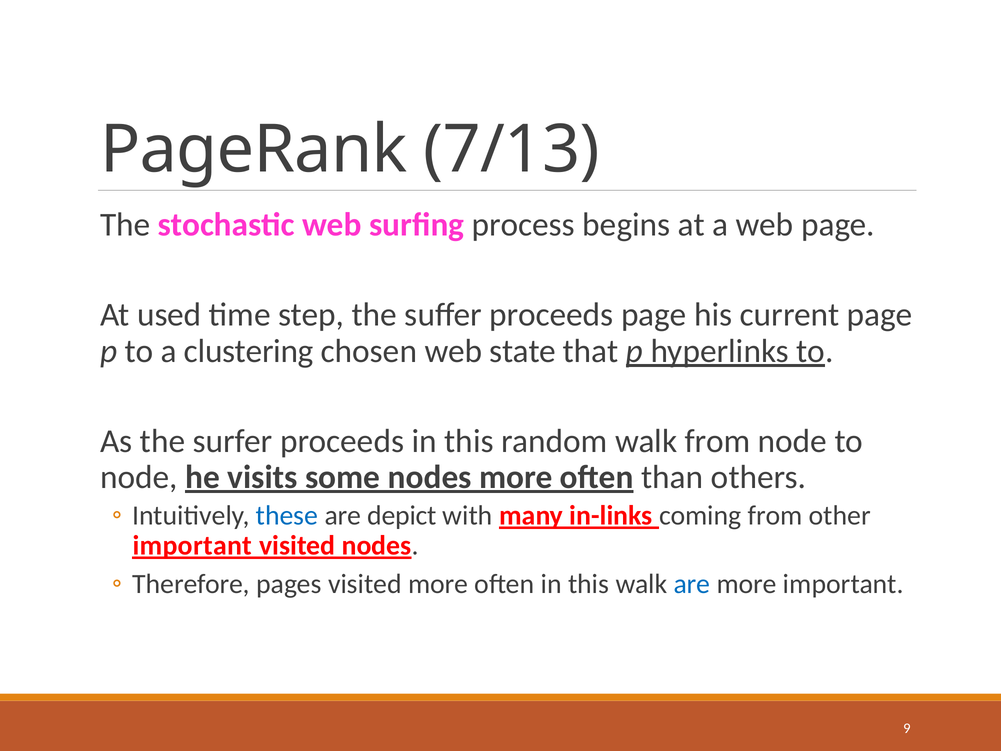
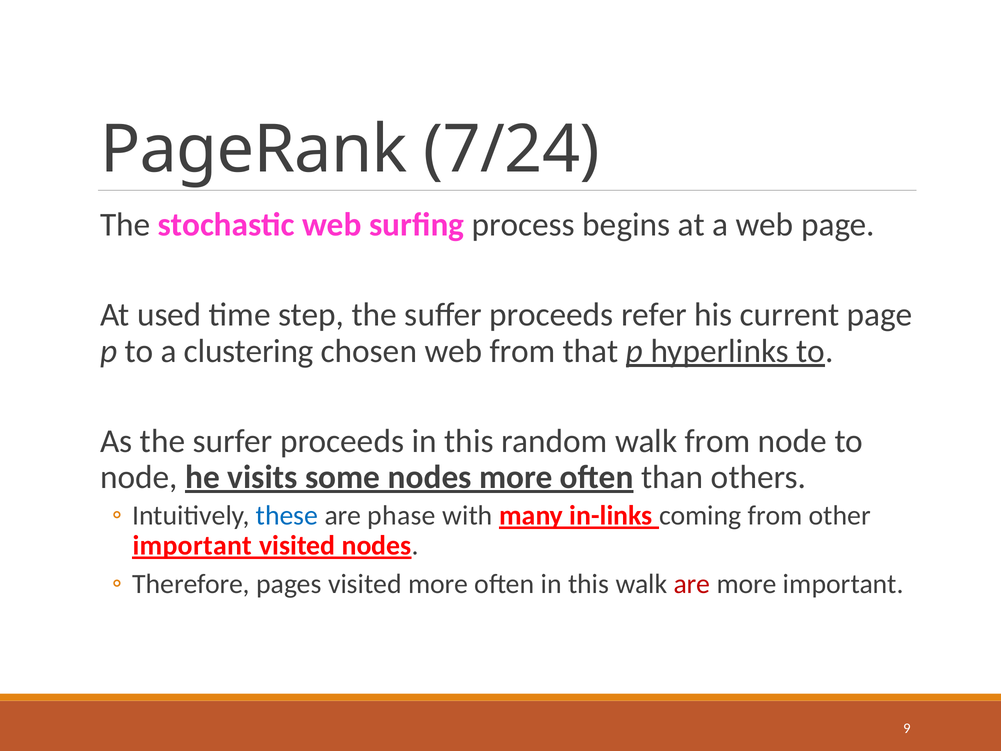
7/13: 7/13 -> 7/24
proceeds page: page -> refer
web state: state -> from
depict: depict -> phase
are at (692, 584) colour: blue -> red
